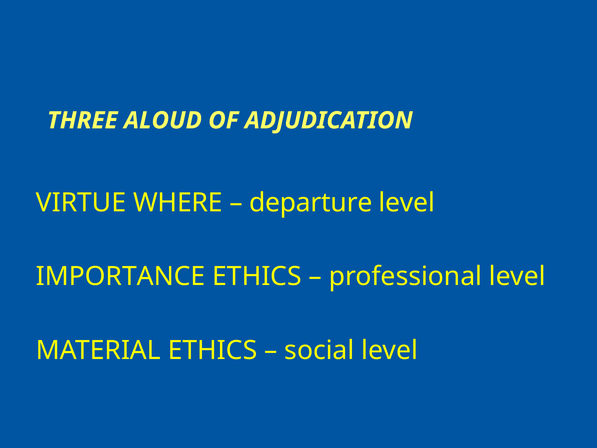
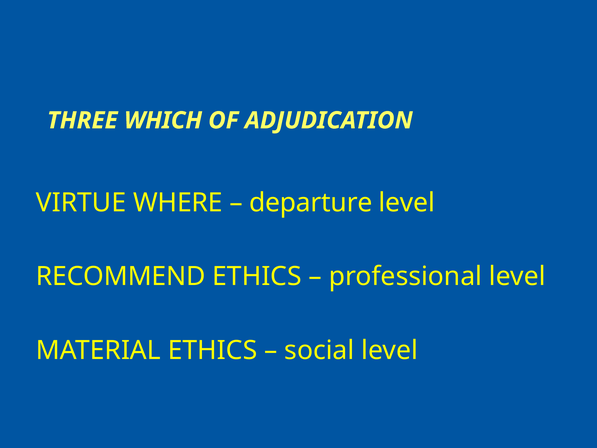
ALOUD: ALOUD -> WHICH
IMPORTANCE: IMPORTANCE -> RECOMMEND
